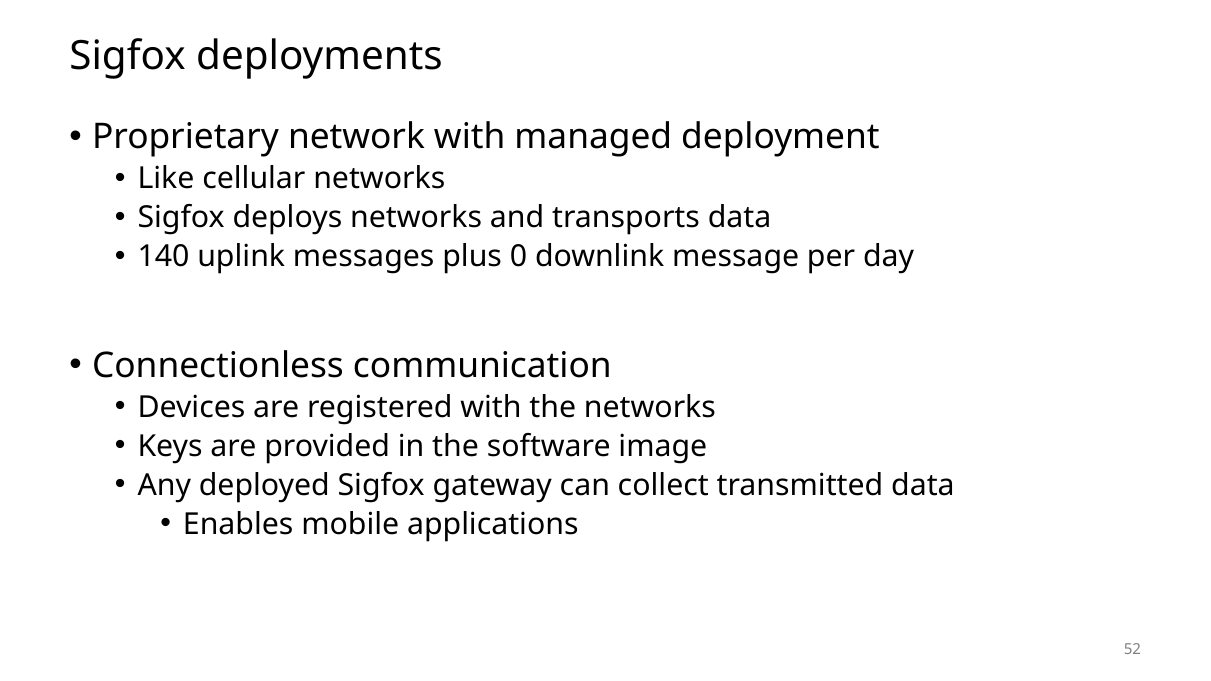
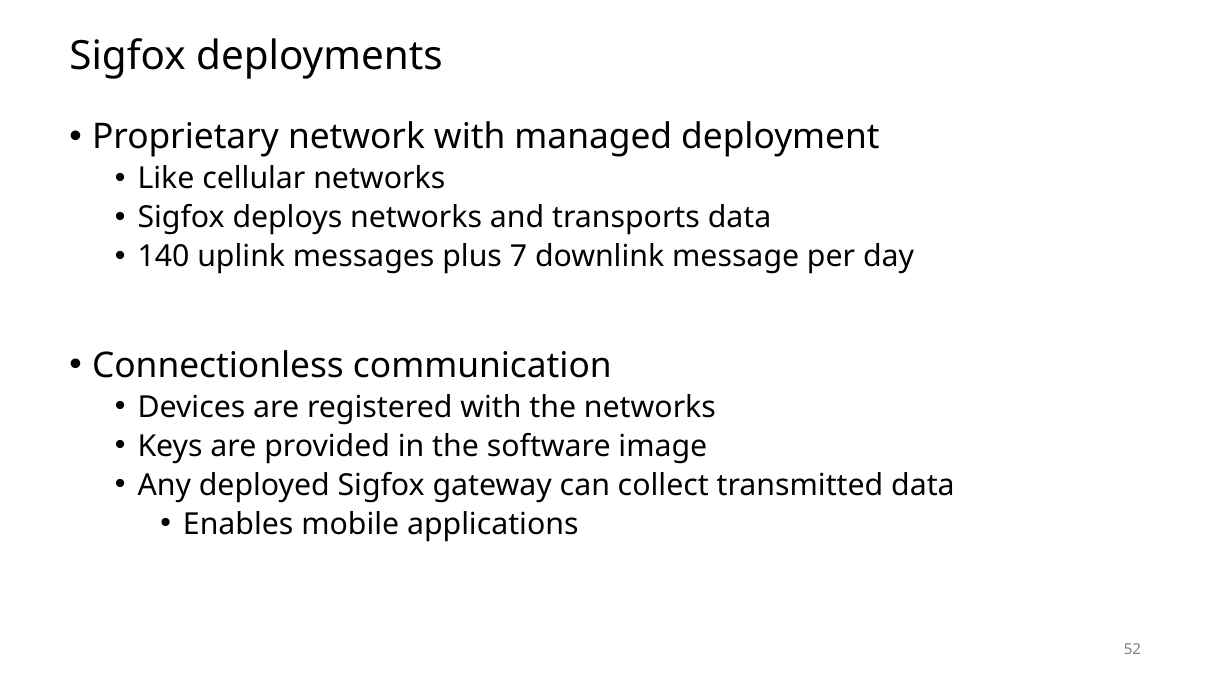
0: 0 -> 7
